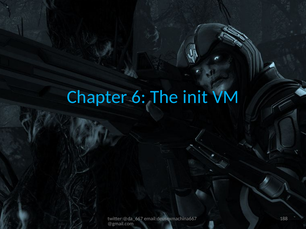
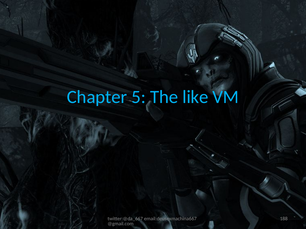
6: 6 -> 5
init: init -> like
